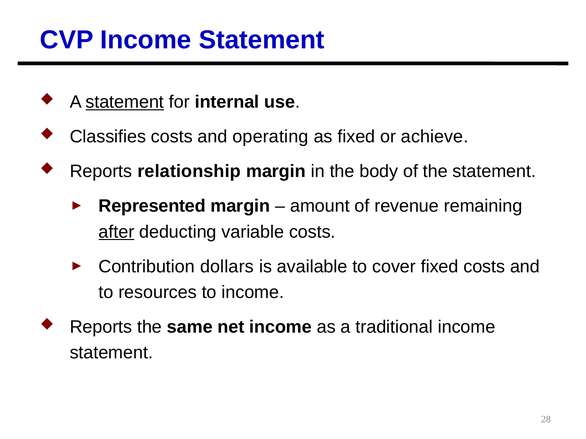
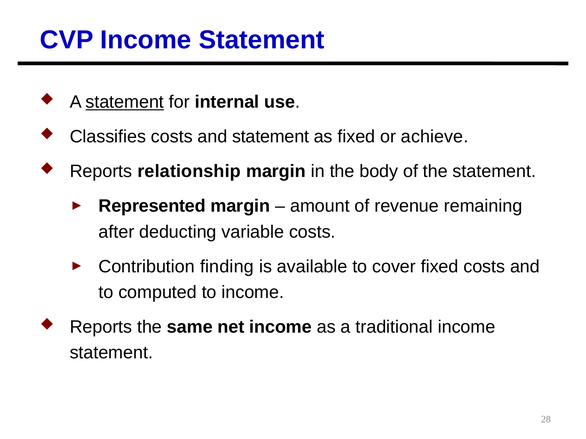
and operating: operating -> statement
after underline: present -> none
dollars: dollars -> finding
resources: resources -> computed
